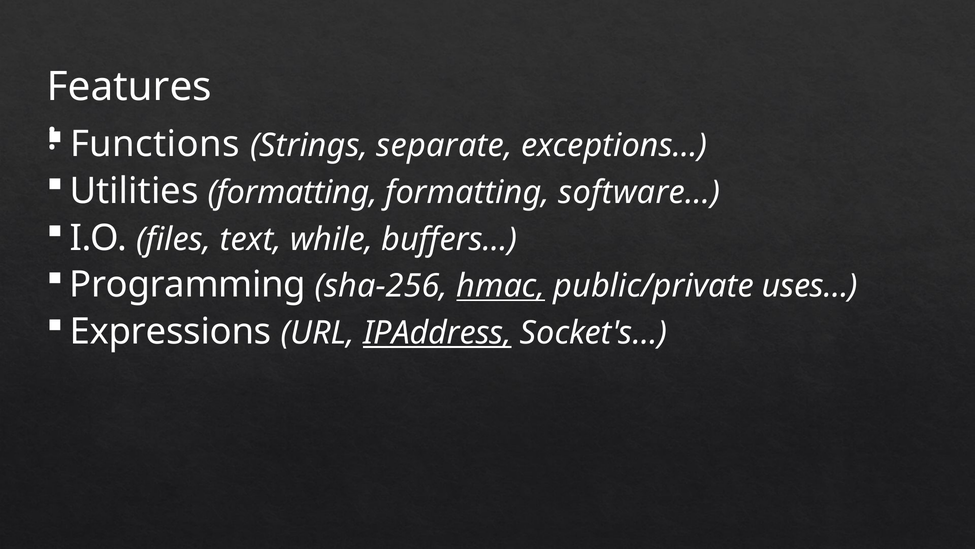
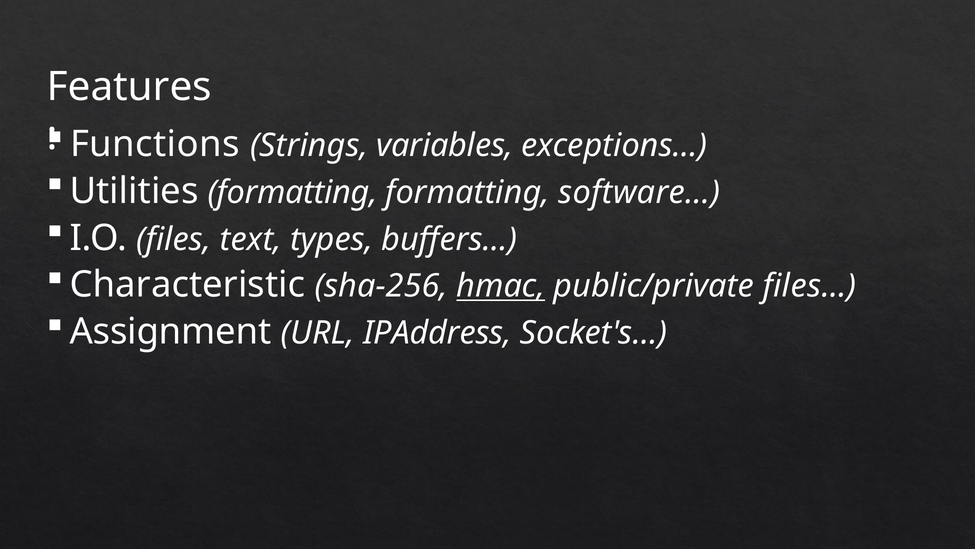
separate: separate -> variables
while: while -> types
Programming: Programming -> Characteristic
uses…: uses… -> files…
Expressions: Expressions -> Assignment
IPAddress underline: present -> none
